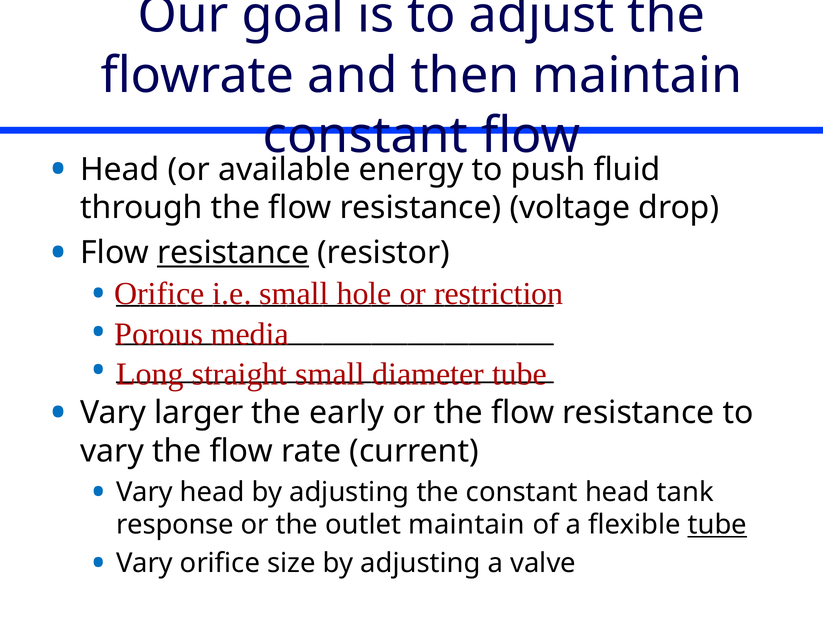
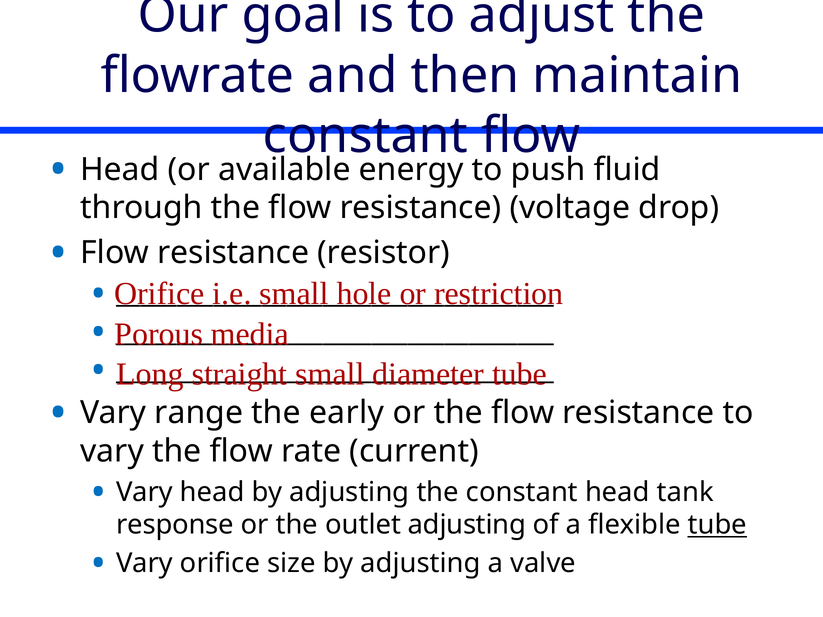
resistance at (233, 253) underline: present -> none
larger: larger -> range
outlet maintain: maintain -> adjusting
